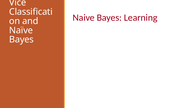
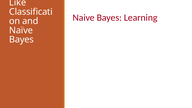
Vice: Vice -> Like
